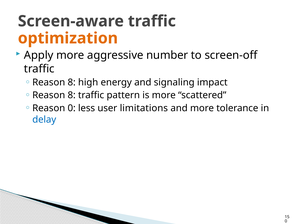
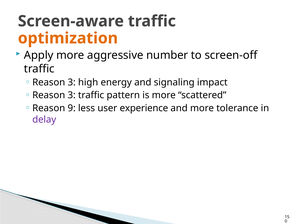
8 at (72, 82): 8 -> 3
8 at (72, 95): 8 -> 3
Reason 0: 0 -> 9
limitations: limitations -> experience
delay colour: blue -> purple
